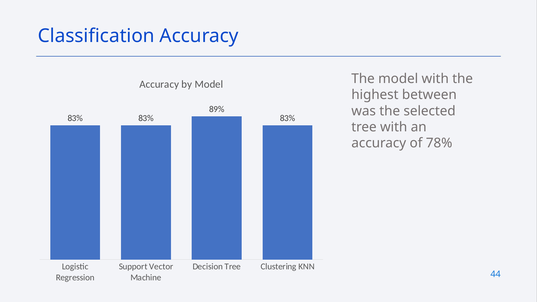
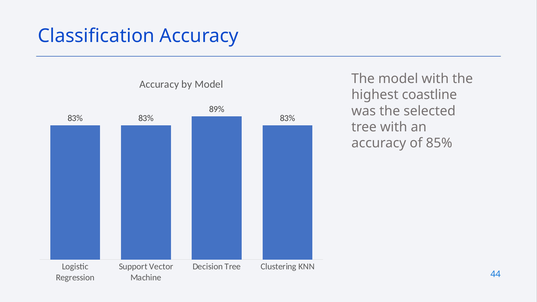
between: between -> coastline
78%: 78% -> 85%
